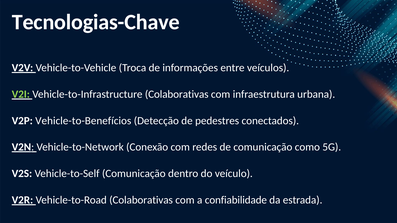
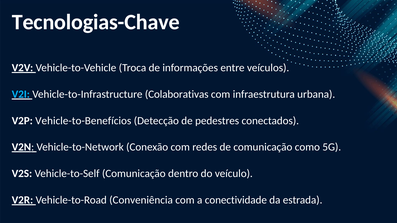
V2I colour: light green -> light blue
Vehicle-to-Road Colaborativas: Colaborativas -> Conveniência
confiabilidade: confiabilidade -> conectividade
